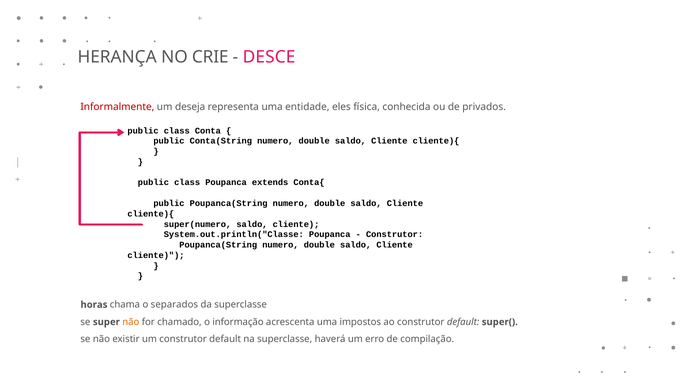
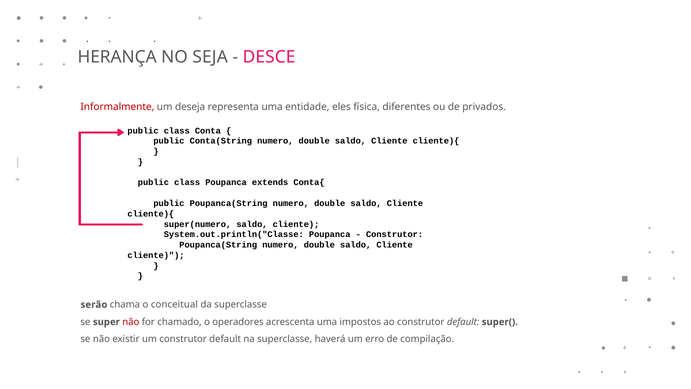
CRIE: CRIE -> SEJA
conhecida: conhecida -> diferentes
horas: horas -> serão
separados: separados -> conceitual
não at (131, 322) colour: orange -> red
informação: informação -> operadores
